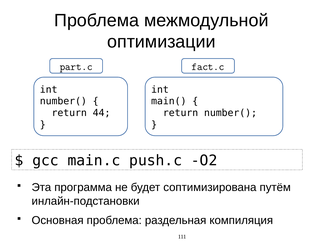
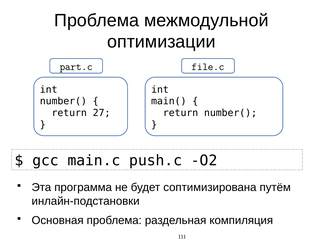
fact.c: fact.c -> file.c
44: 44 -> 27
